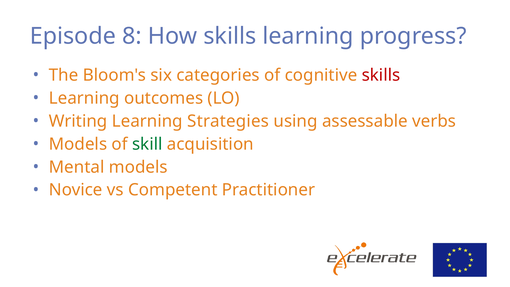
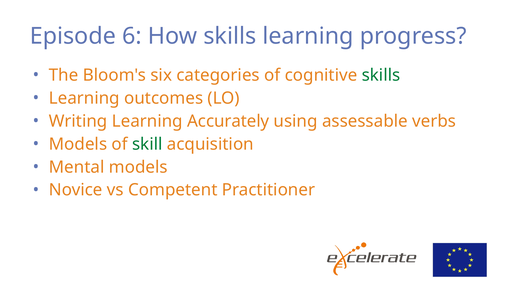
8: 8 -> 6
skills at (381, 75) colour: red -> green
Strategies: Strategies -> Accurately
